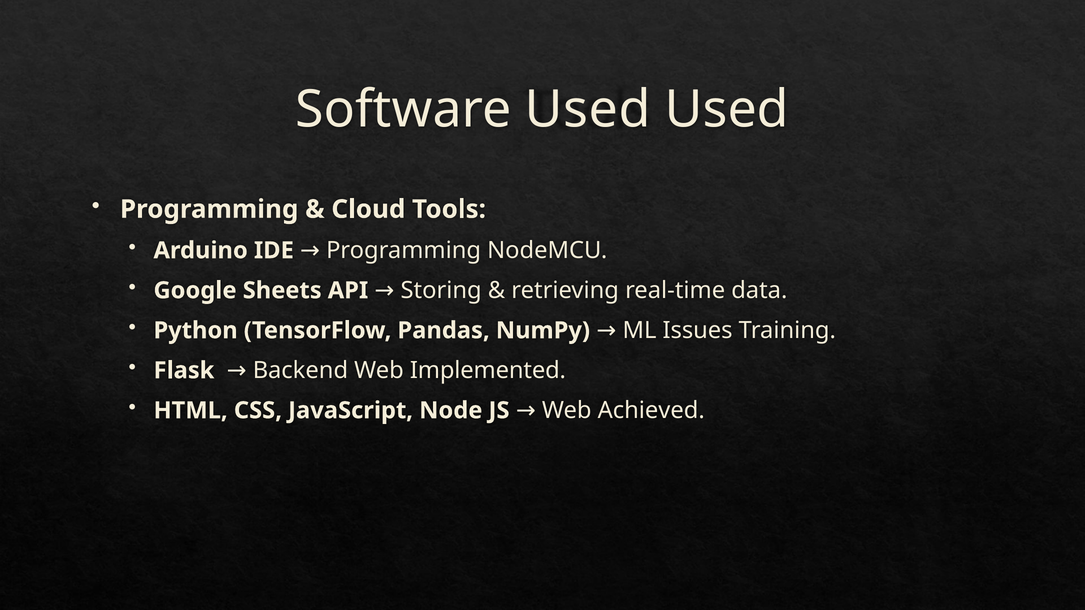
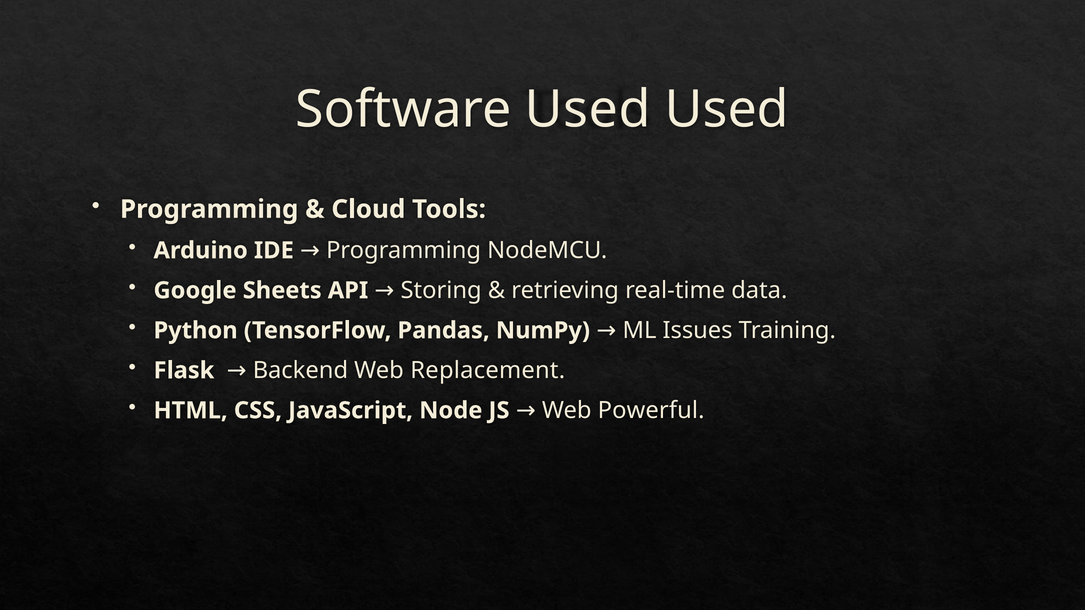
Implemented: Implemented -> Replacement
Achieved: Achieved -> Powerful
